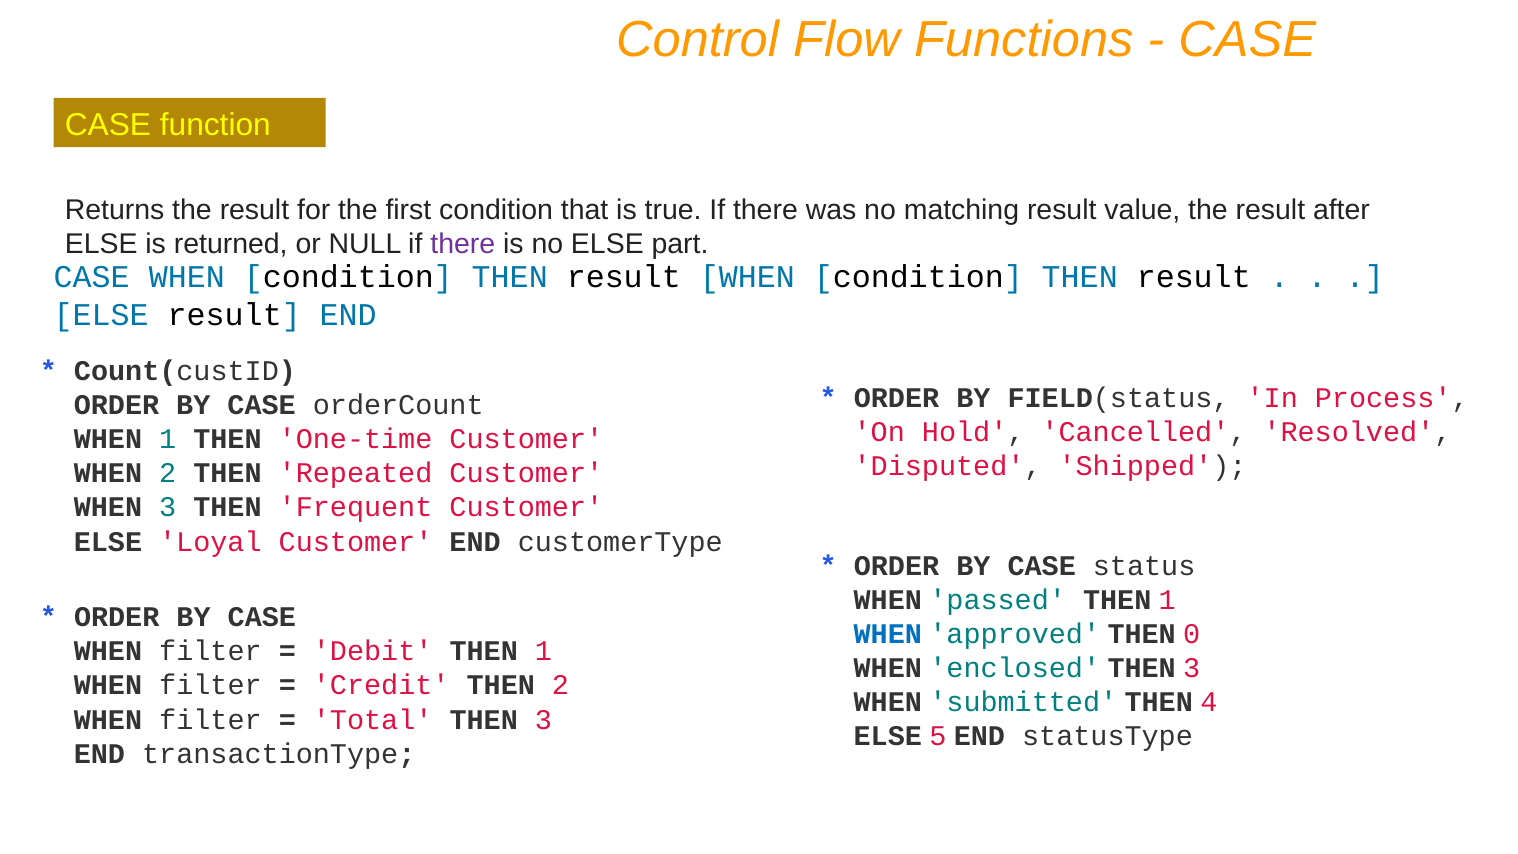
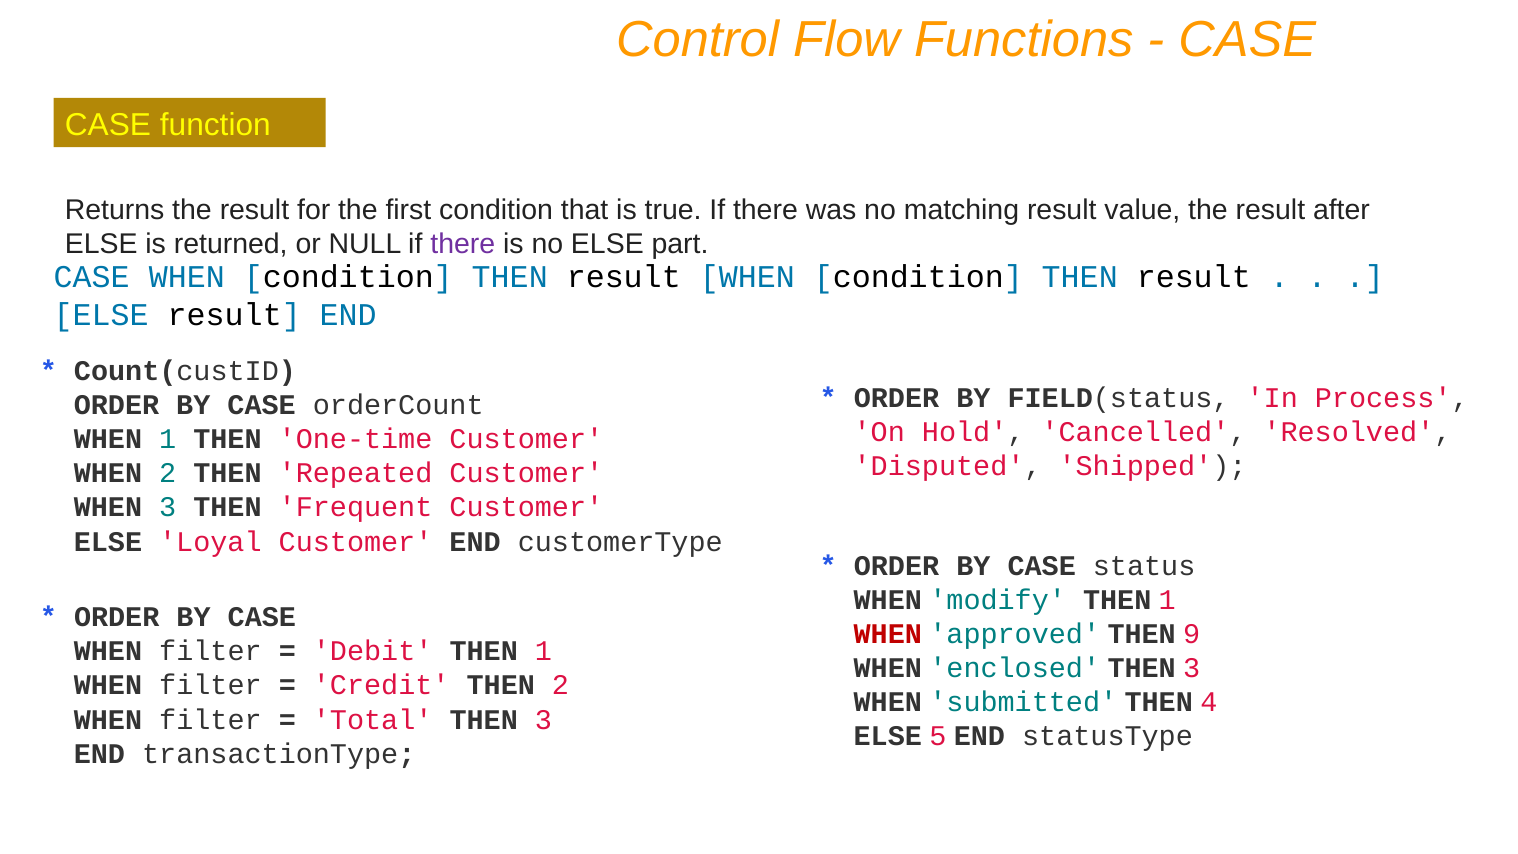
passed: passed -> modify
WHEN at (888, 634) colour: blue -> red
0: 0 -> 9
